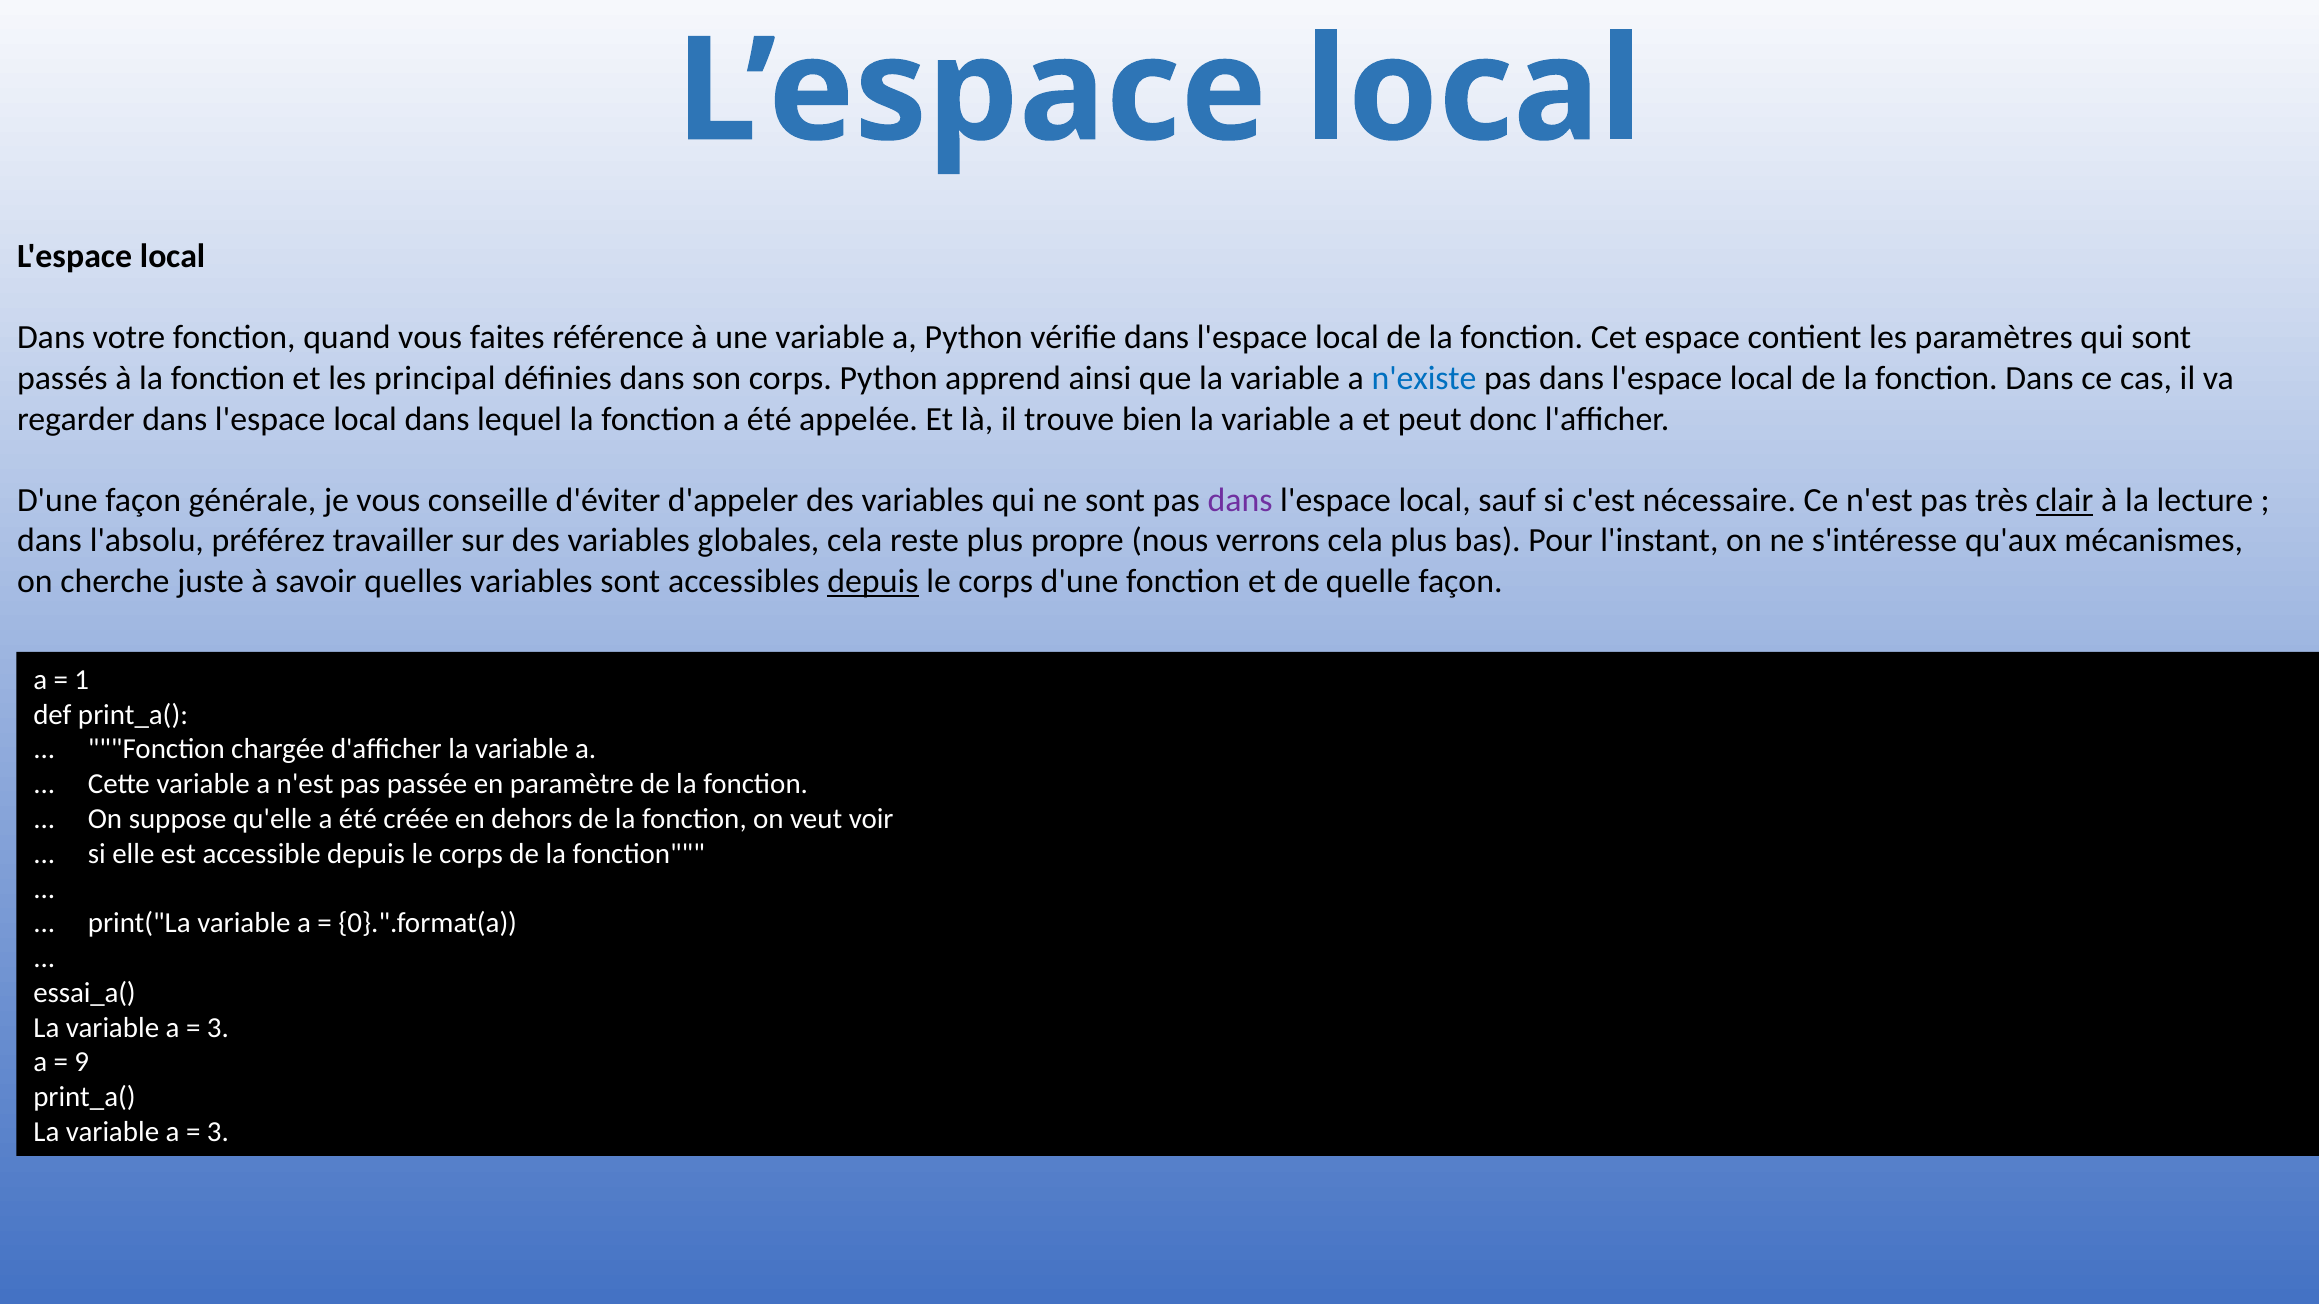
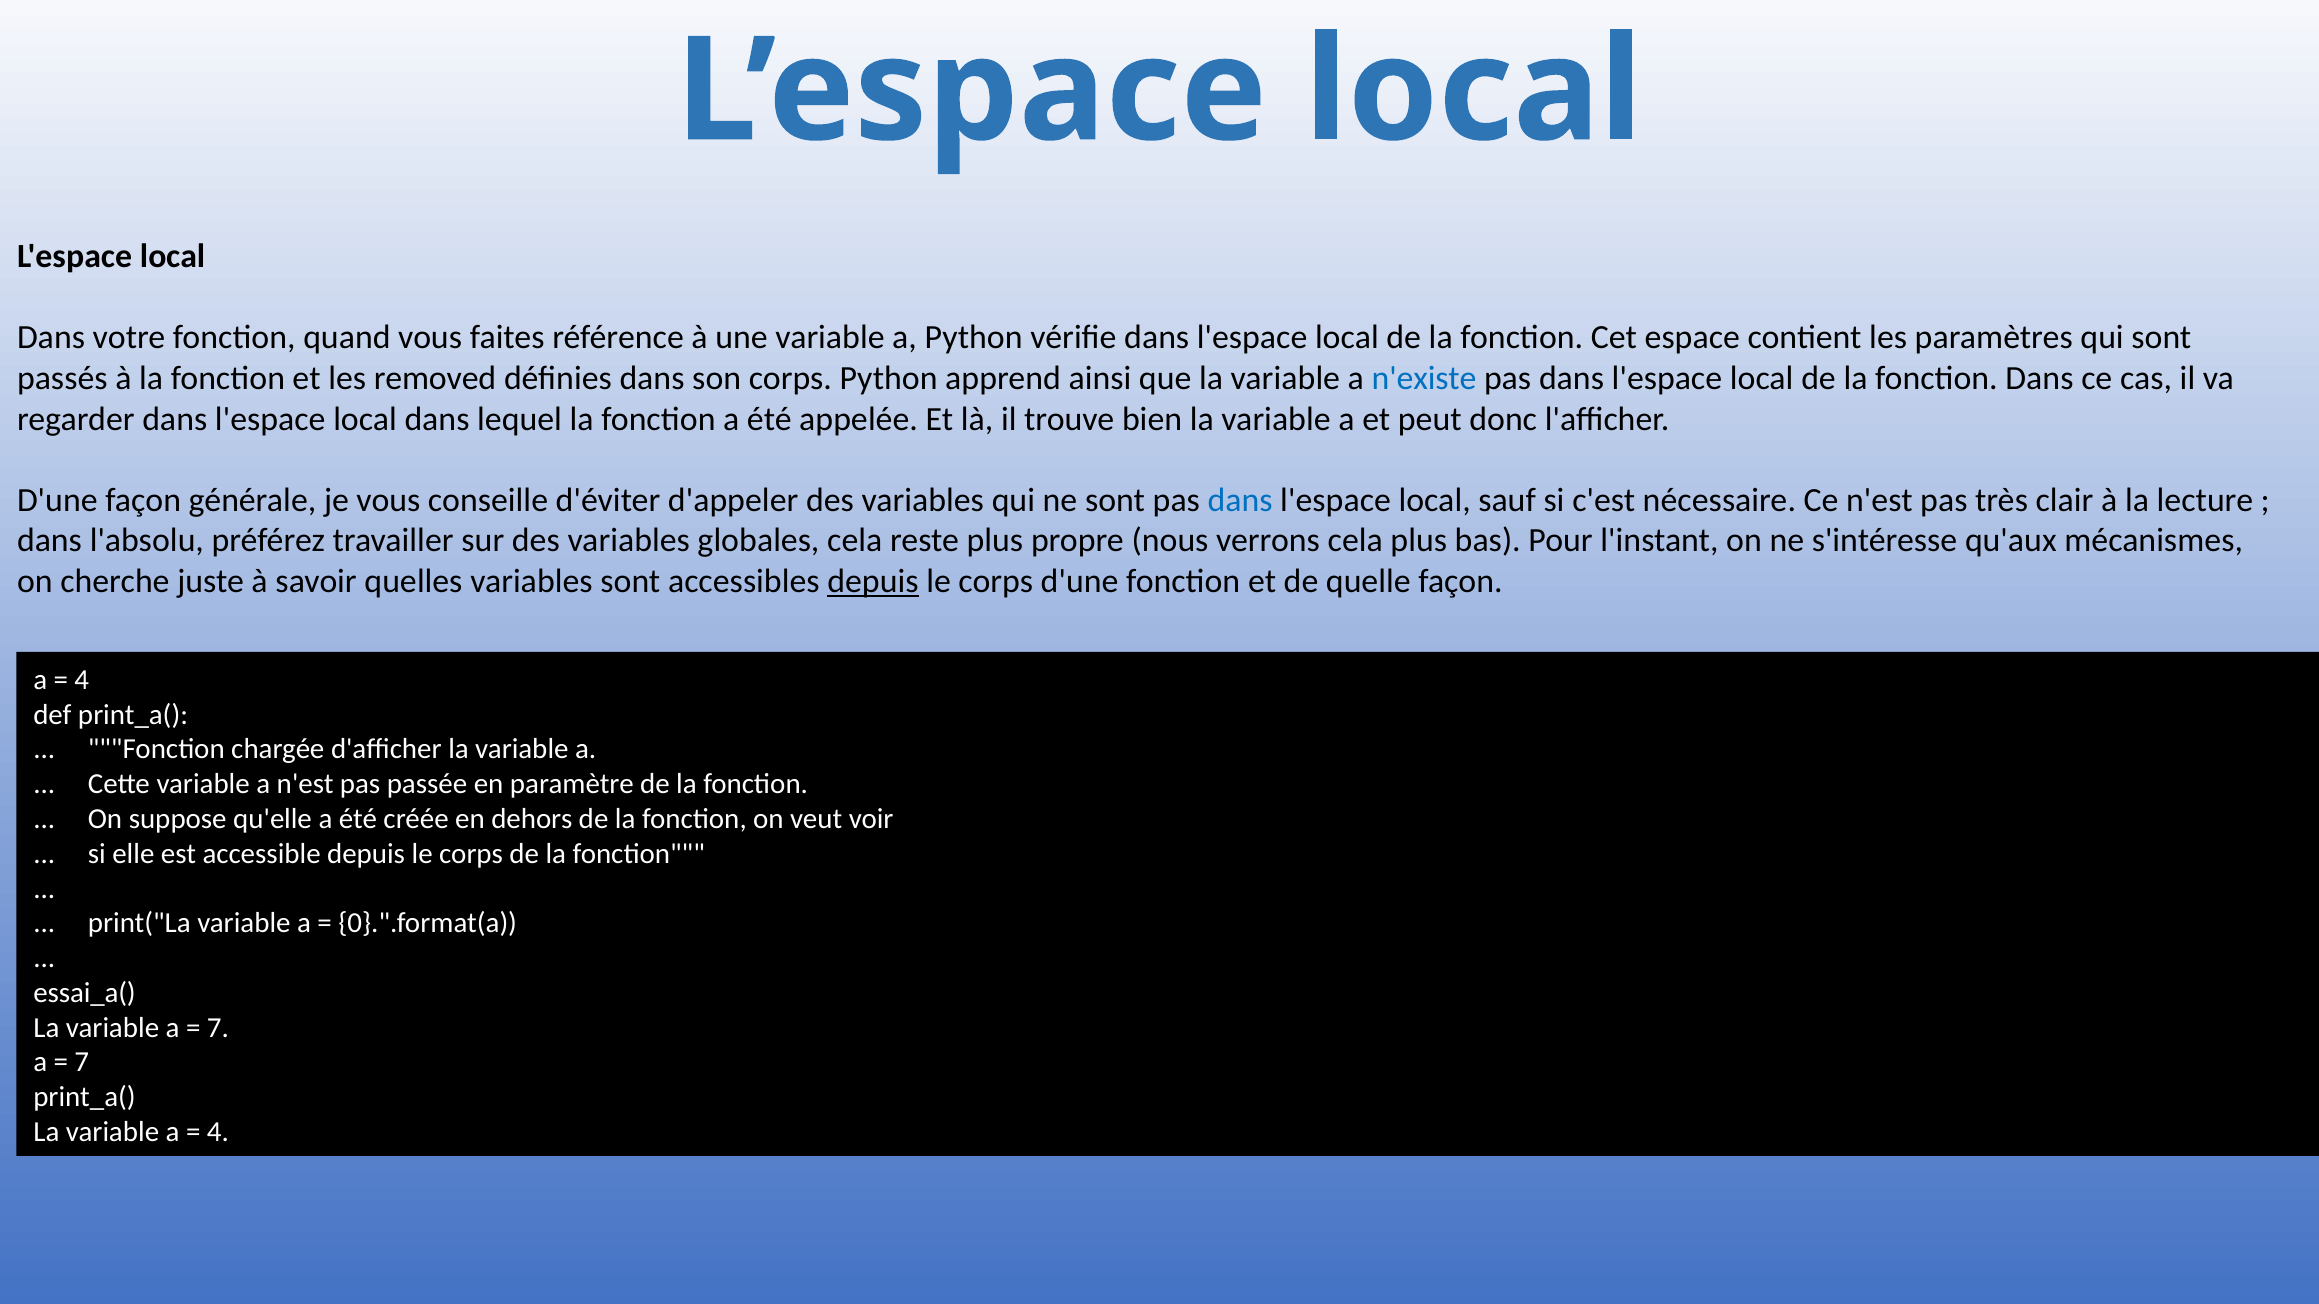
principal: principal -> removed
dans at (1240, 500) colour: purple -> blue
clair underline: present -> none
1 at (82, 680): 1 -> 4
3 at (218, 1028): 3 -> 7
9 at (82, 1063): 9 -> 7
3 at (218, 1132): 3 -> 4
